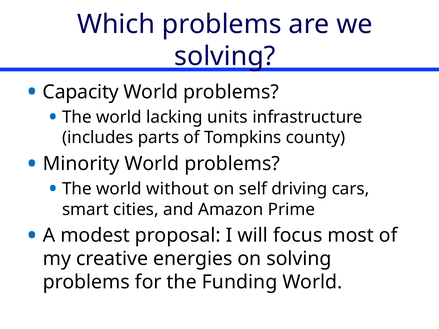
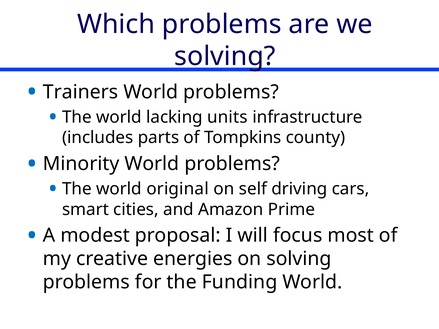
Capacity: Capacity -> Trainers
without: without -> original
